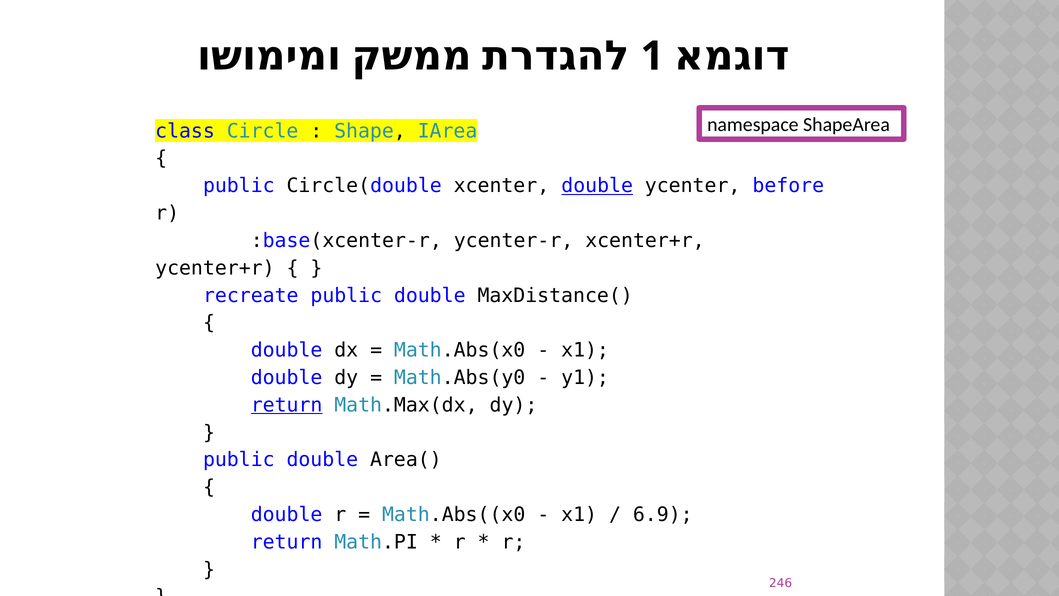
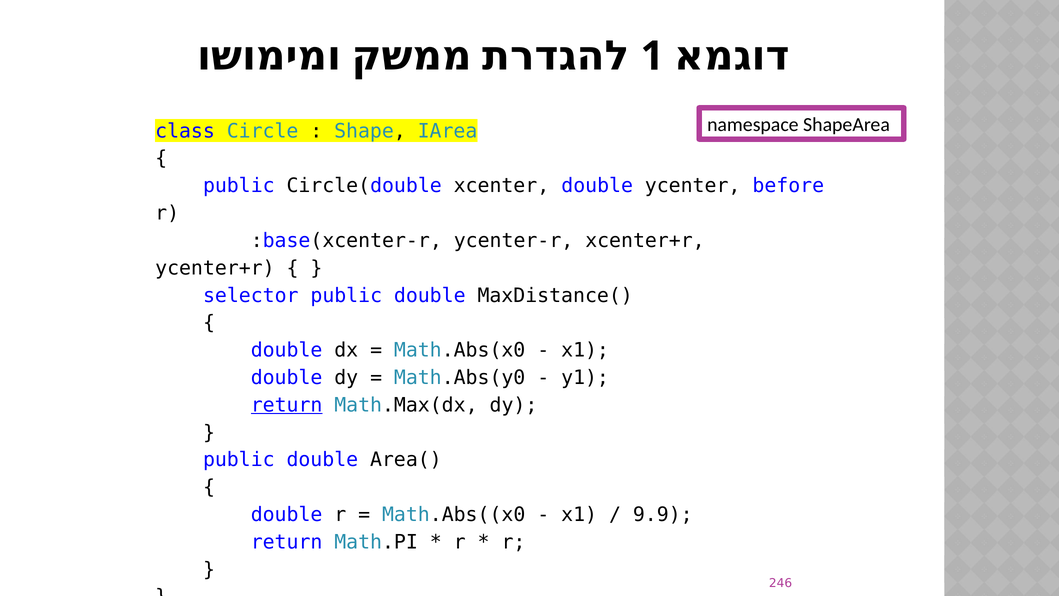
double at (597, 186) underline: present -> none
recreate: recreate -> selector
6.9: 6.9 -> 9.9
